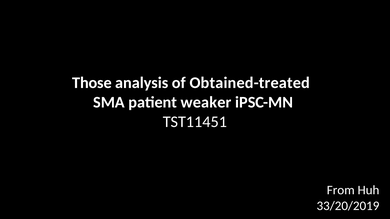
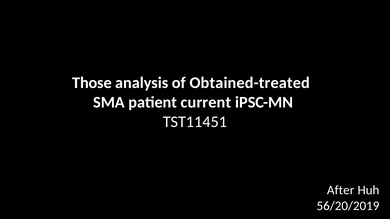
weaker: weaker -> current
From: From -> After
33/20/2019: 33/20/2019 -> 56/20/2019
